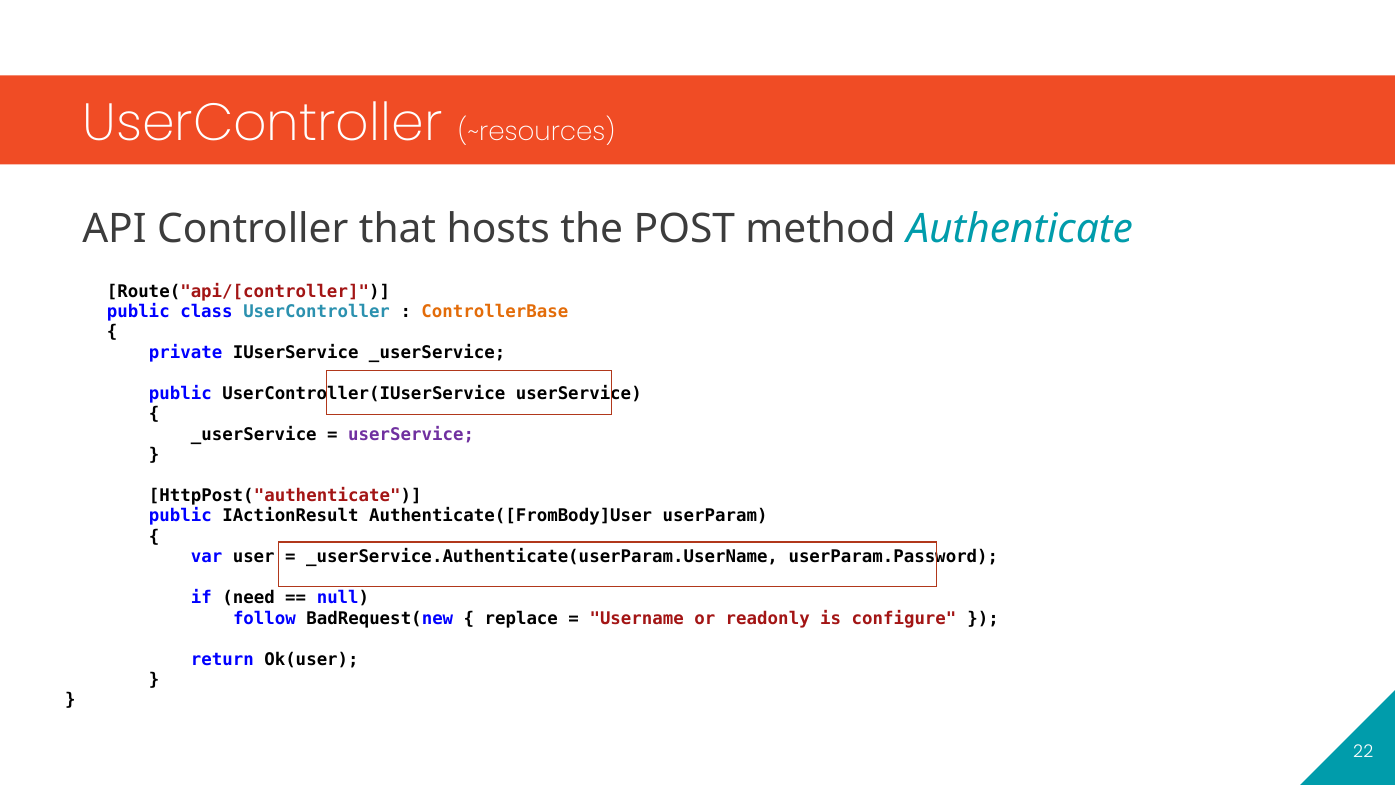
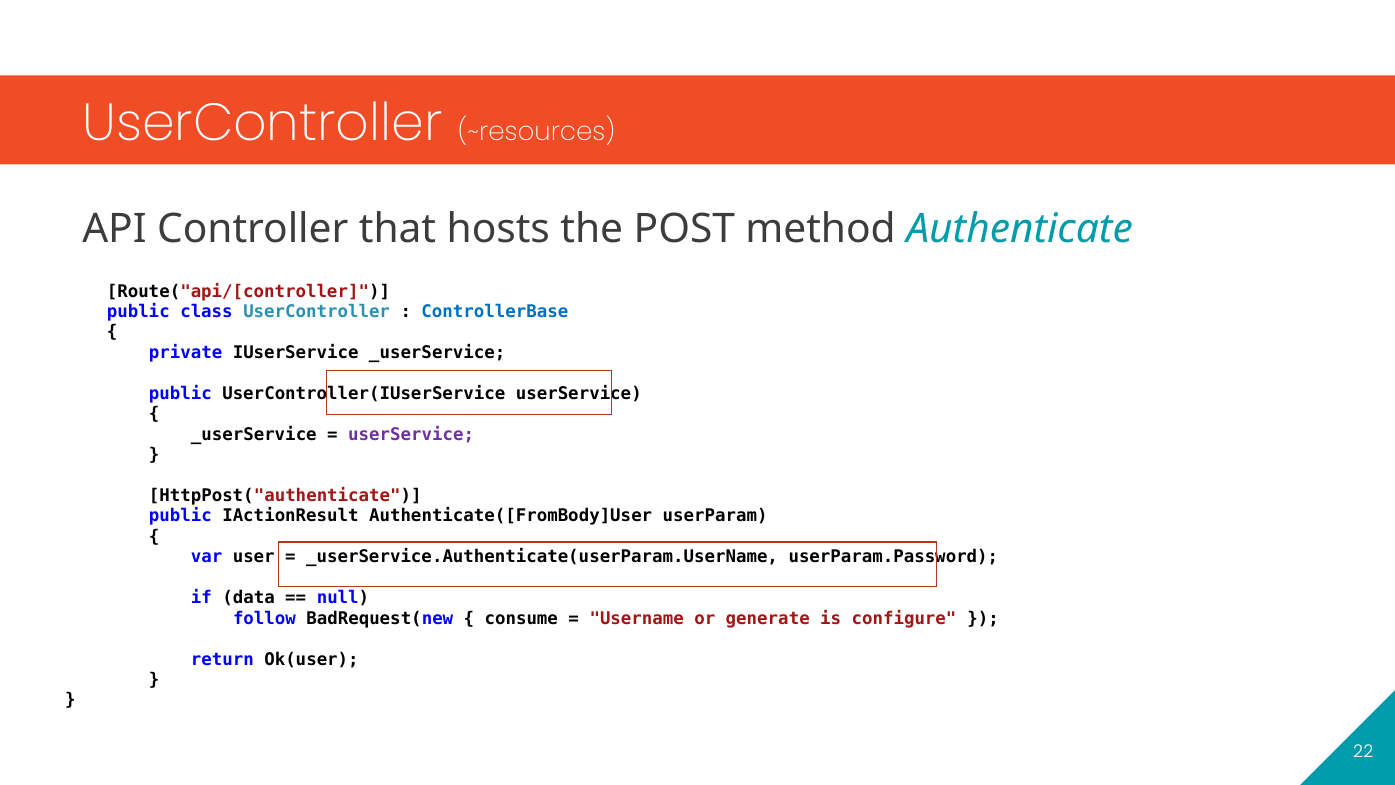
ControllerBase colour: orange -> blue
need: need -> data
replace: replace -> consume
readonly: readonly -> generate
